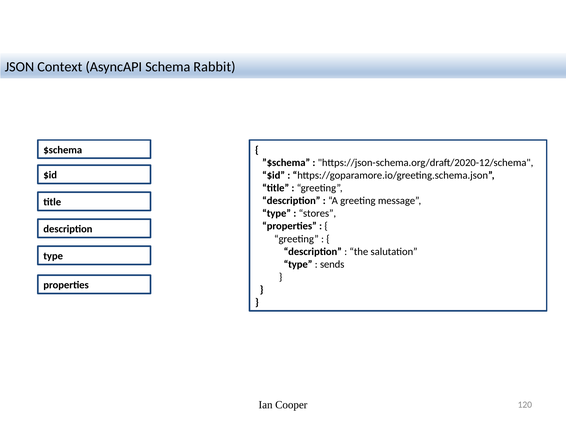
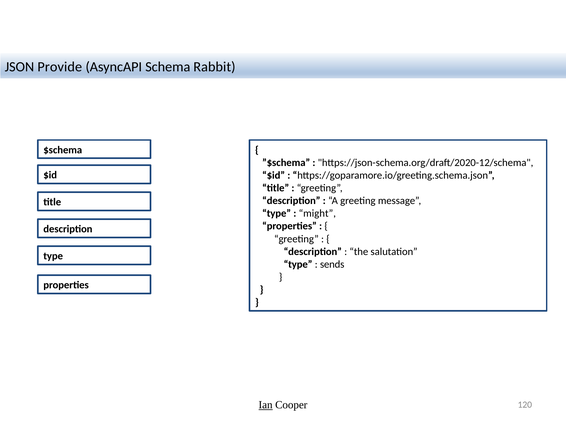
Context: Context -> Provide
stores: stores -> might
Ian underline: none -> present
